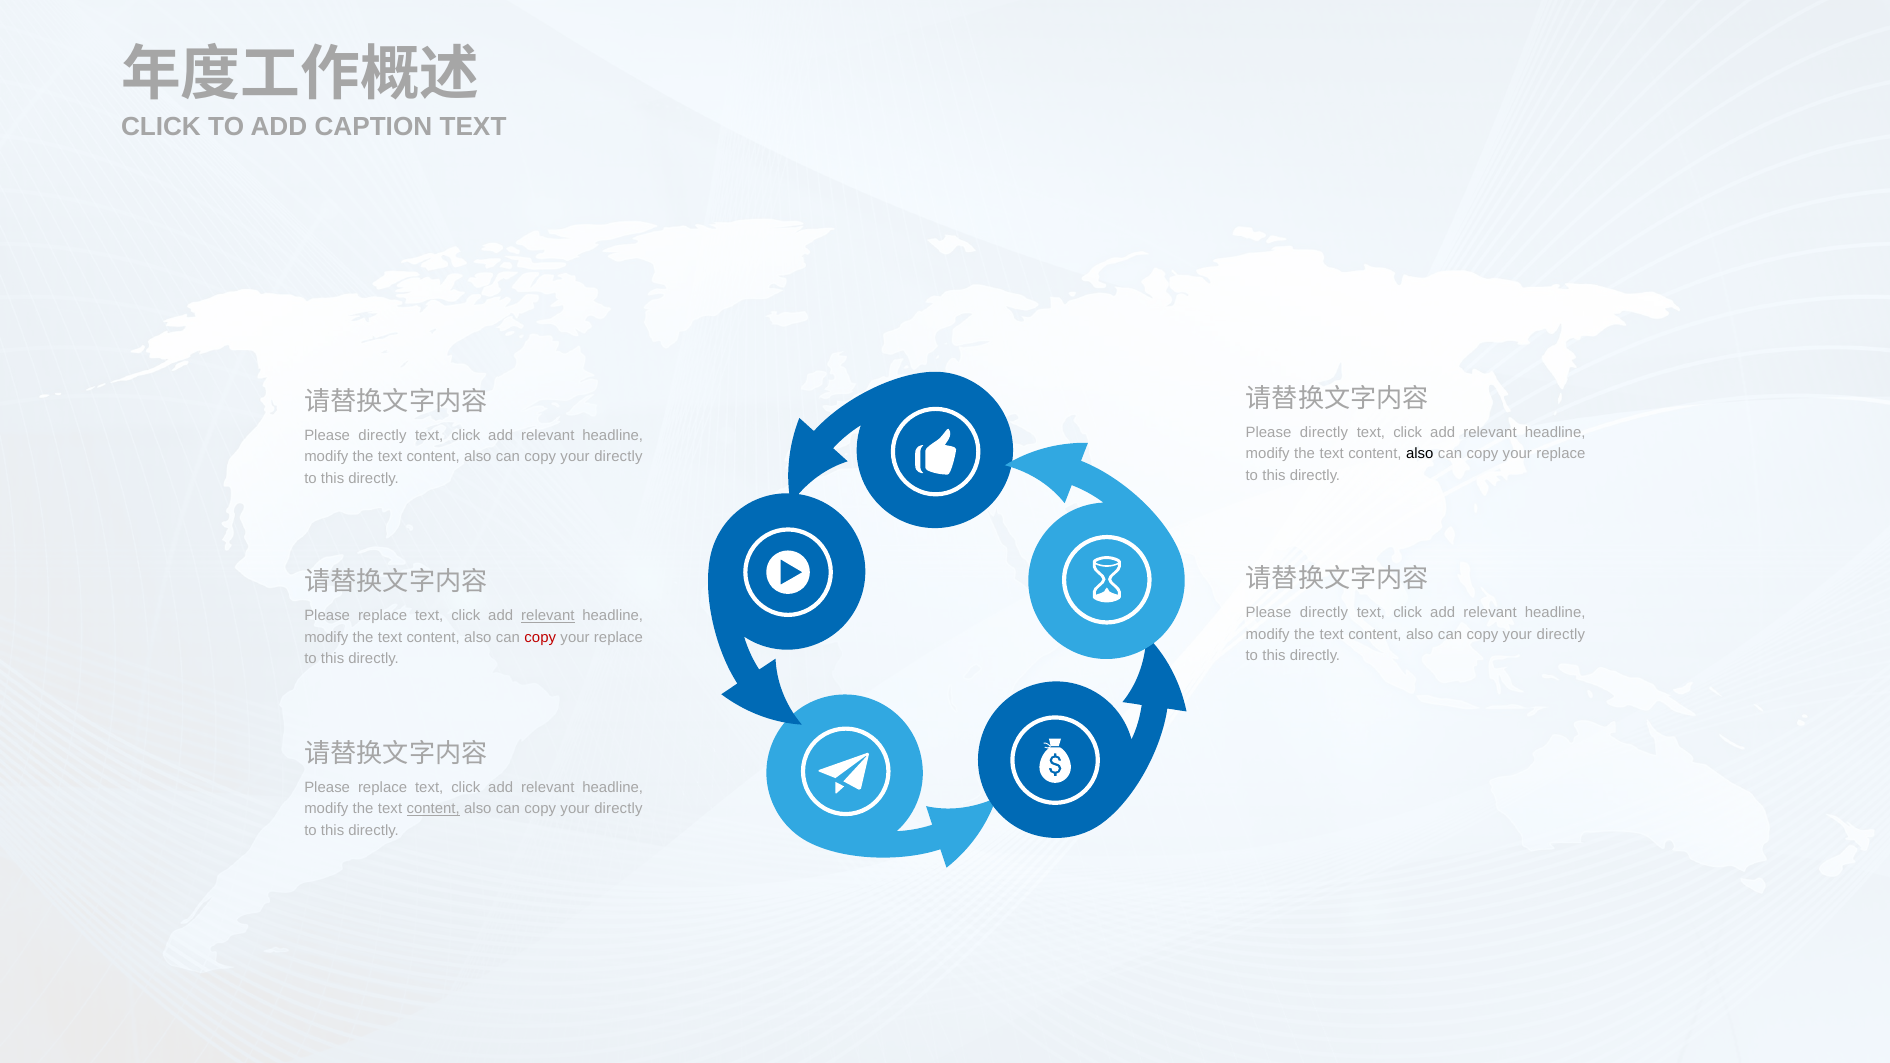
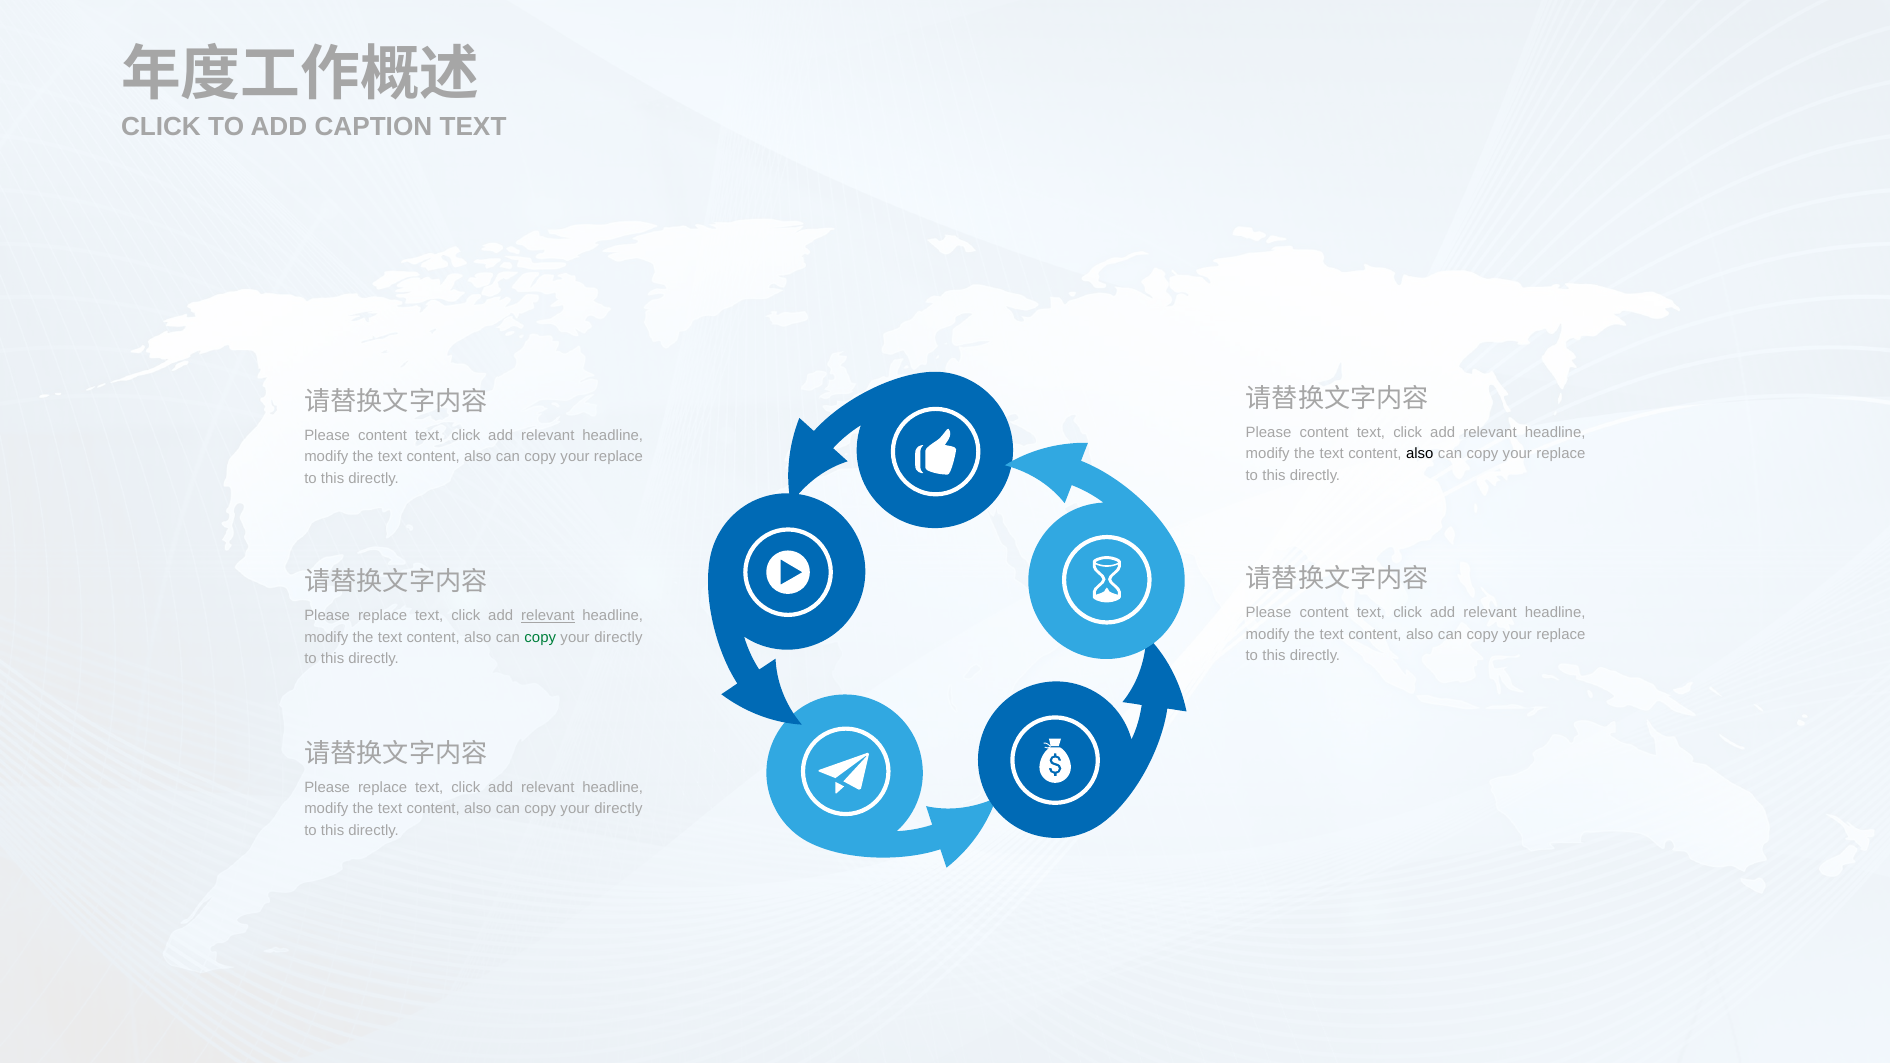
directly at (1324, 433): directly -> content
directly at (382, 435): directly -> content
directly at (618, 457): directly -> replace
directly at (1324, 613): directly -> content
directly at (1561, 634): directly -> replace
copy at (540, 637) colour: red -> green
replace at (618, 637): replace -> directly
content at (433, 809) underline: present -> none
